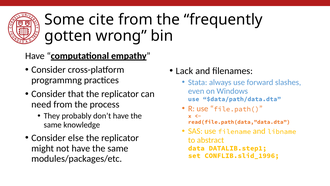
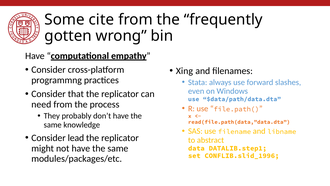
Lack: Lack -> Xing
else: else -> lead
